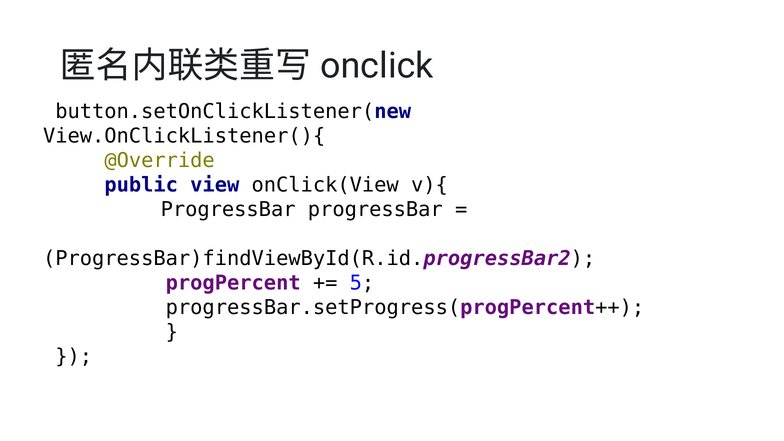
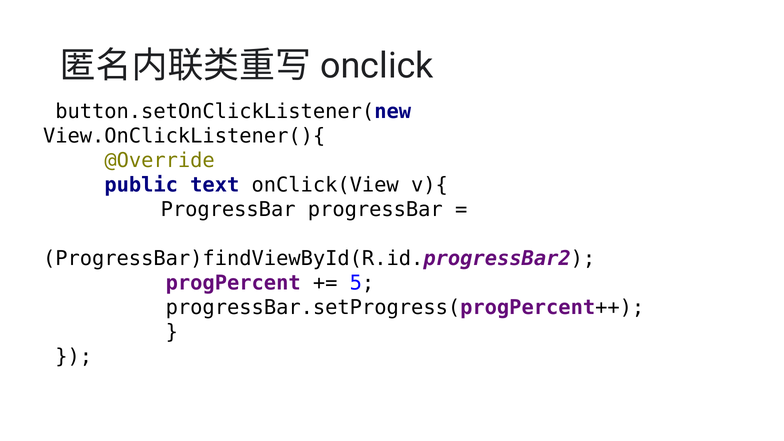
view: view -> text
